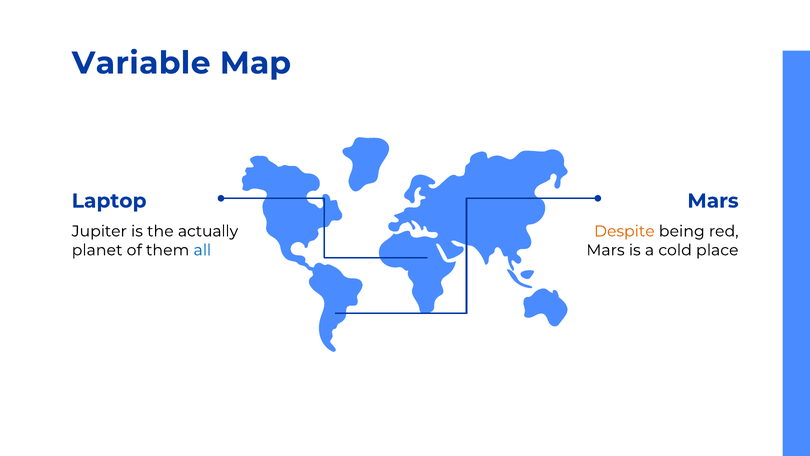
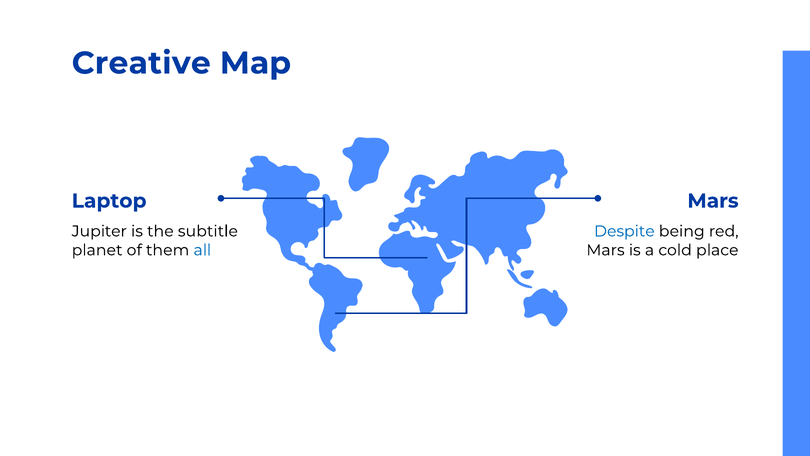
Variable: Variable -> Creative
actually: actually -> subtitle
Despite colour: orange -> blue
